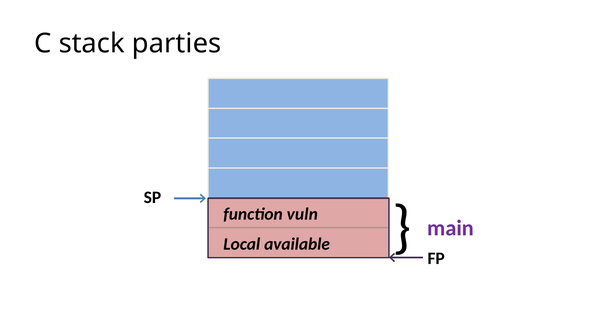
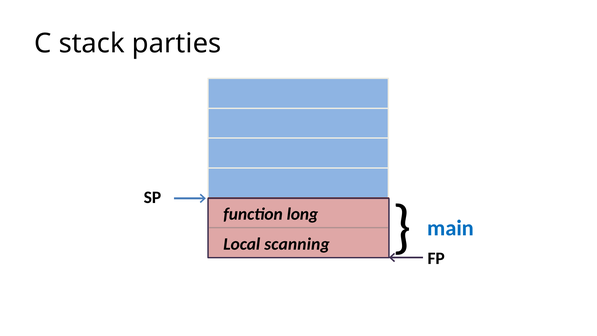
main colour: purple -> blue
vuln: vuln -> long
available: available -> scanning
